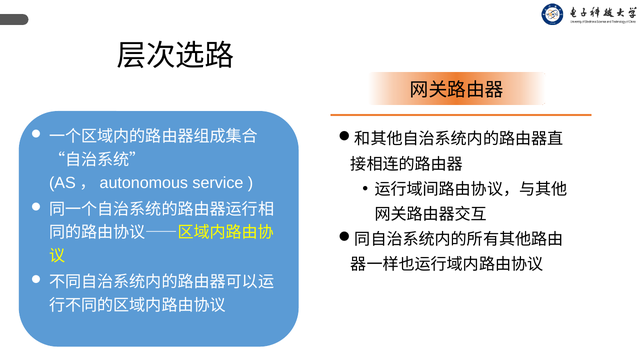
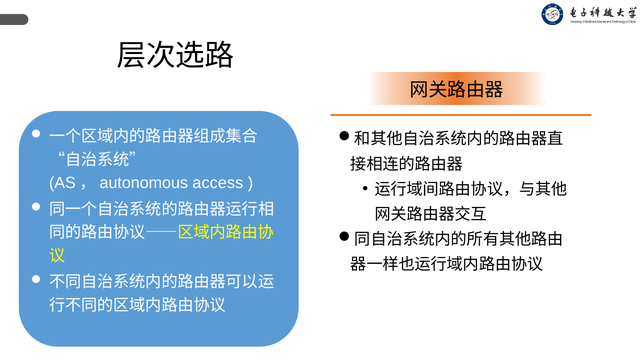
service: service -> access
